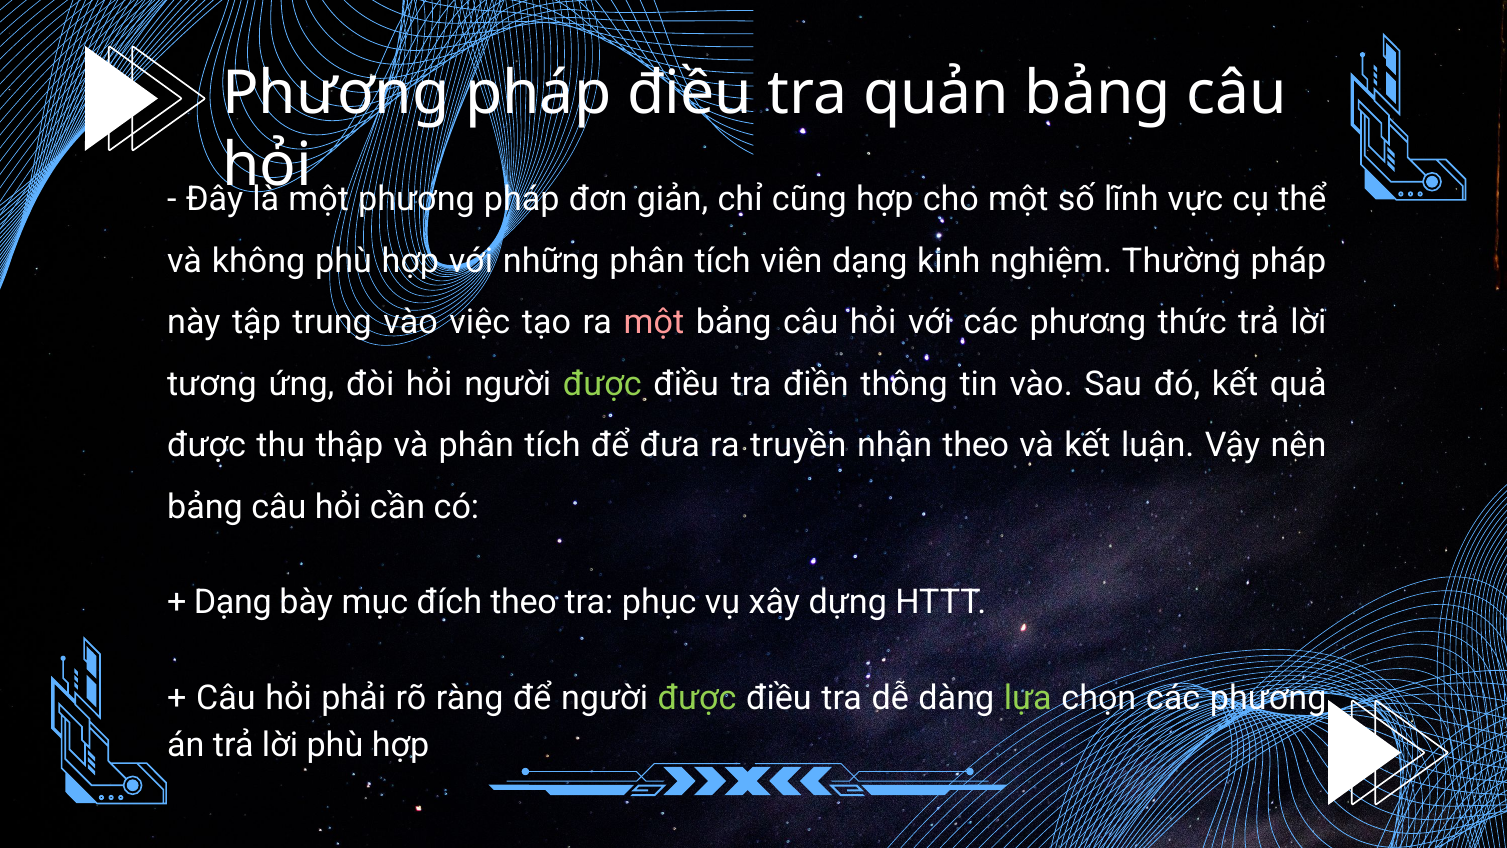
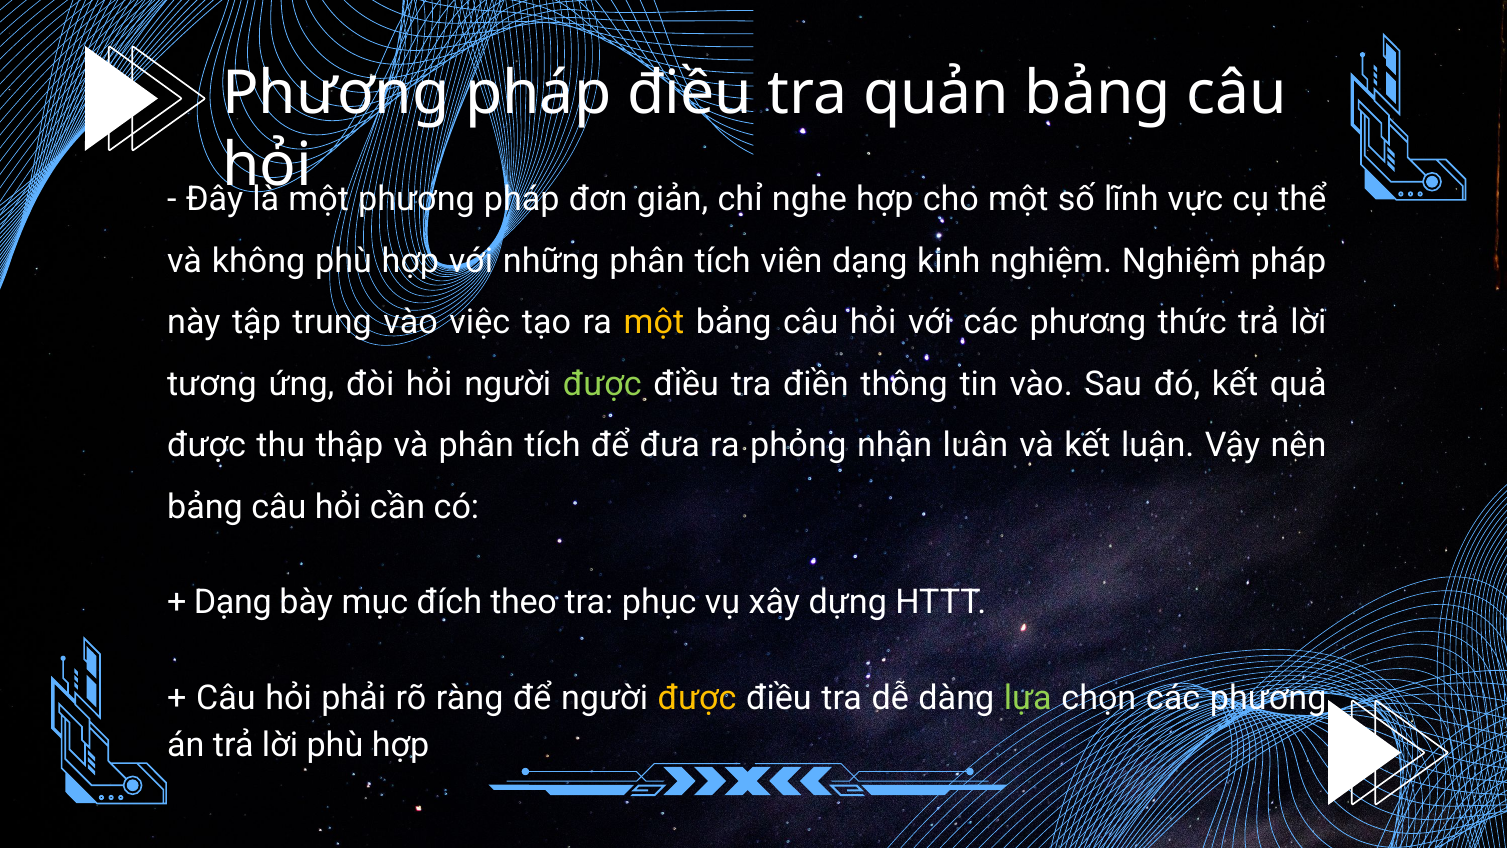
cũng: cũng -> nghe
nghiệm Thường: Thường -> Nghiệm
một at (654, 322) colour: pink -> yellow
truyền: truyền -> phỏng
nhận theo: theo -> luân
được at (697, 698) colour: light green -> yellow
